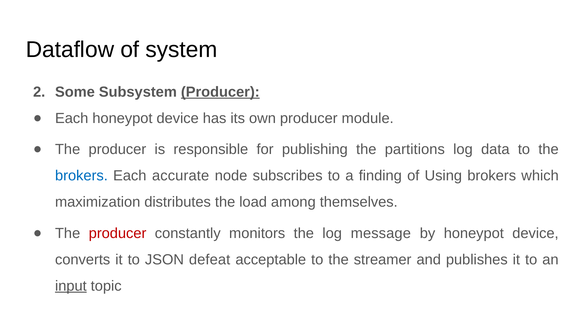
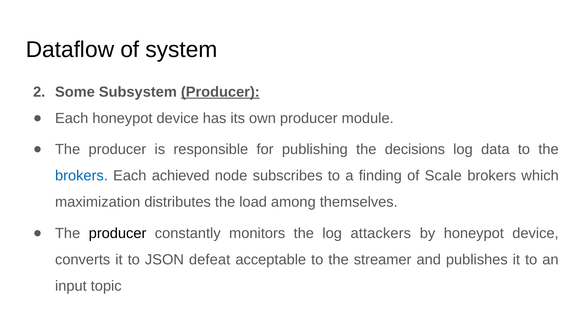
partitions: partitions -> decisions
accurate: accurate -> achieved
Using: Using -> Scale
producer at (118, 233) colour: red -> black
message: message -> attackers
input underline: present -> none
